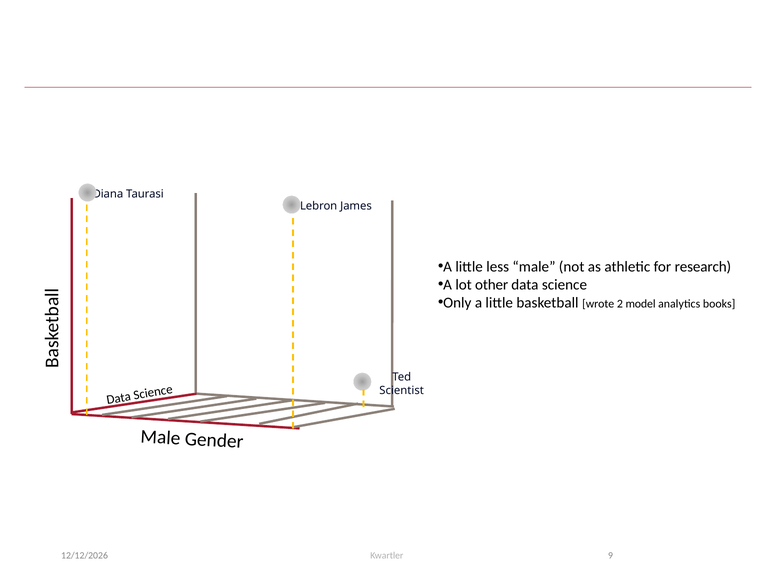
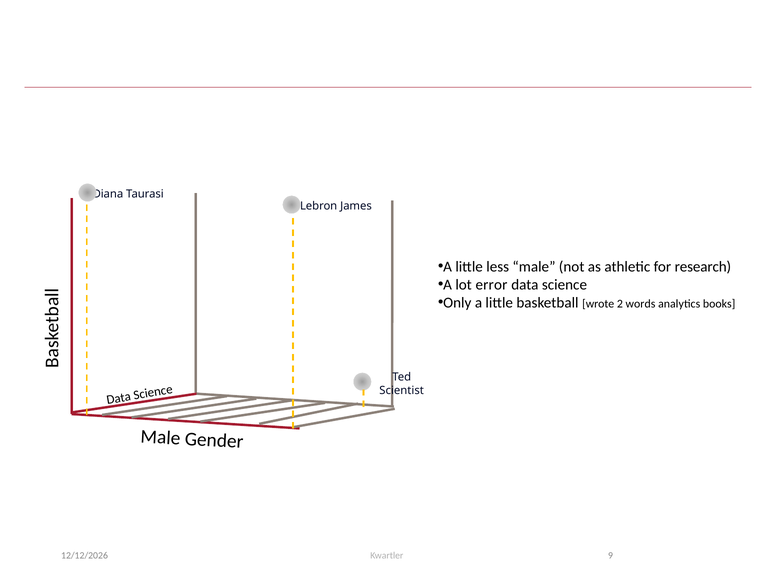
other: other -> error
model: model -> words
